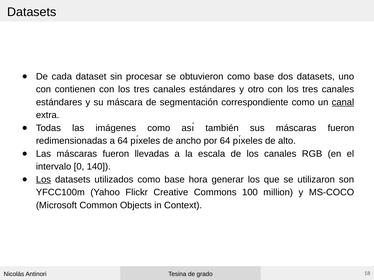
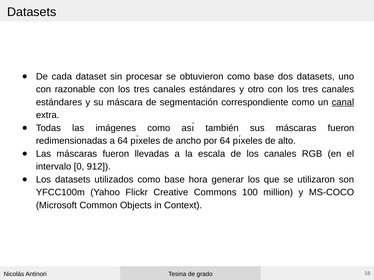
contienen: contienen -> razonable
140: 140 -> 912
Los at (43, 180) underline: present -> none
